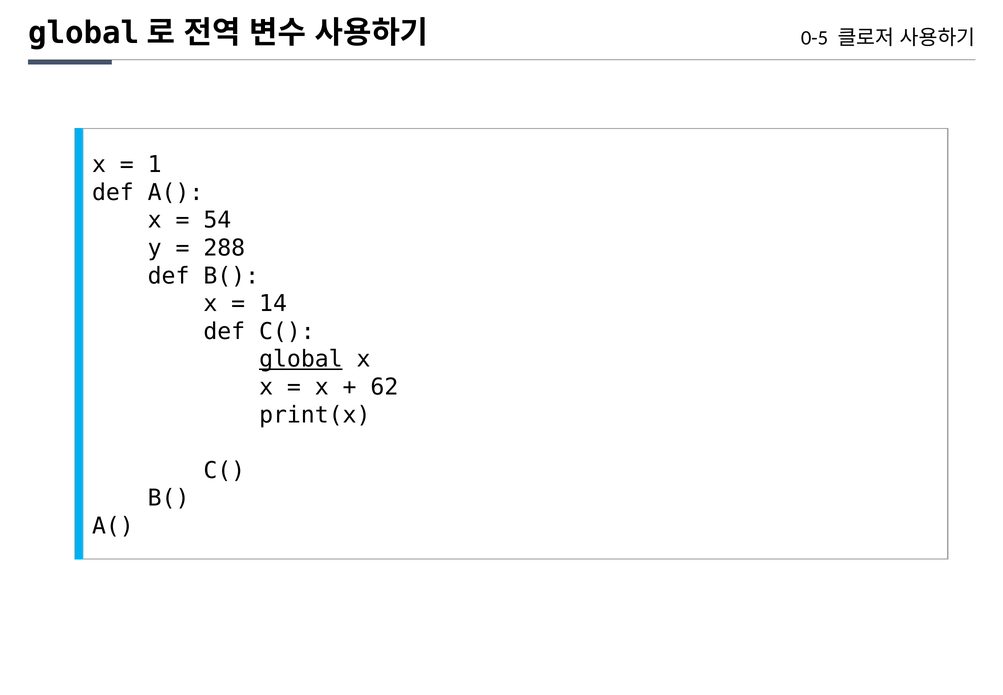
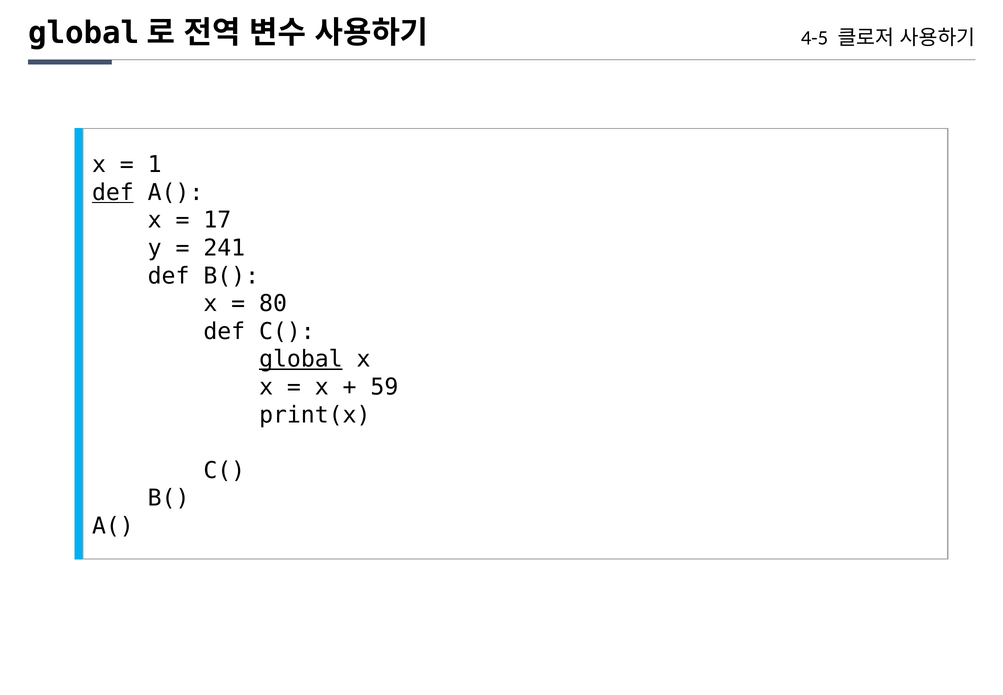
0-5: 0-5 -> 4-5
def at (113, 192) underline: none -> present
54: 54 -> 17
288: 288 -> 241
14: 14 -> 80
62: 62 -> 59
